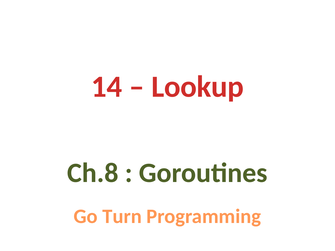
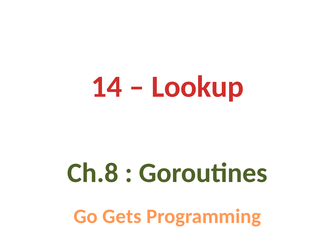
Turn: Turn -> Gets
